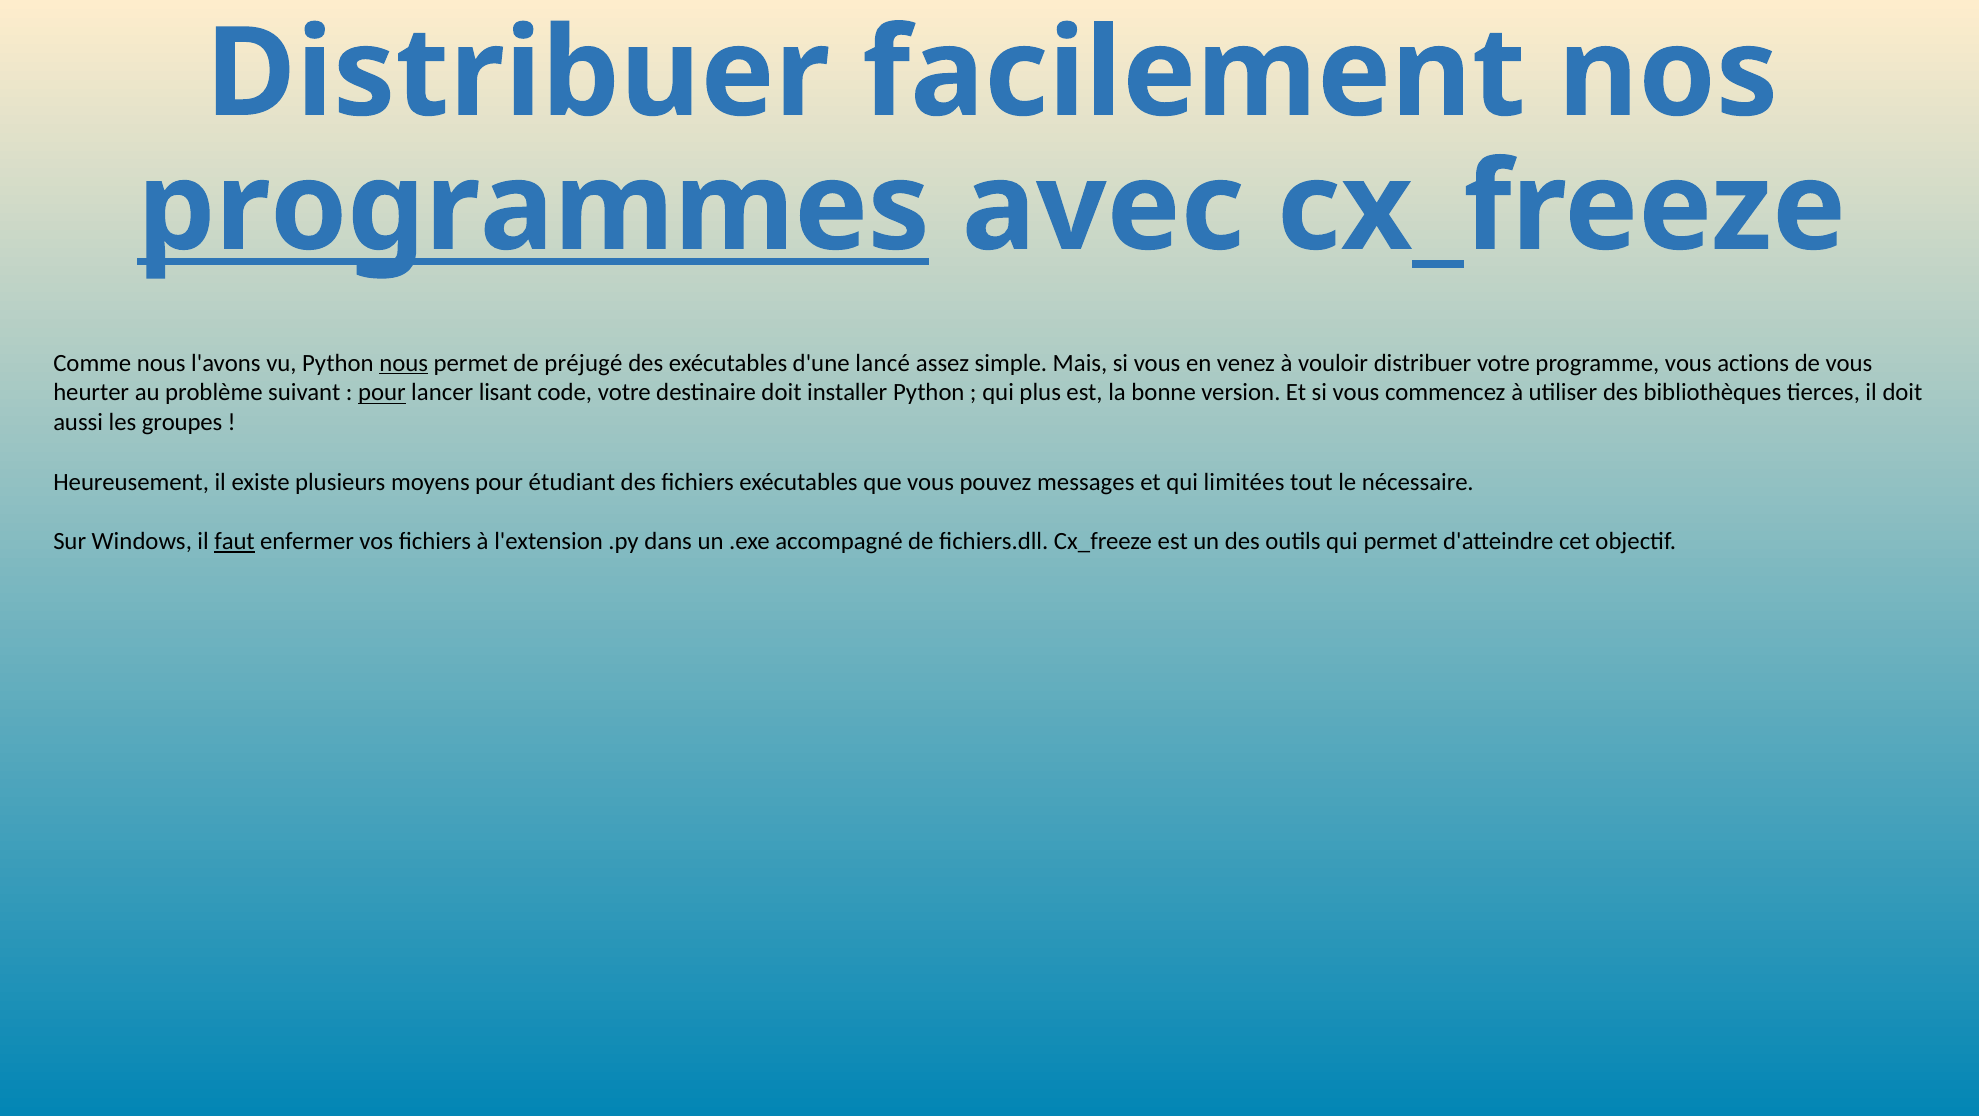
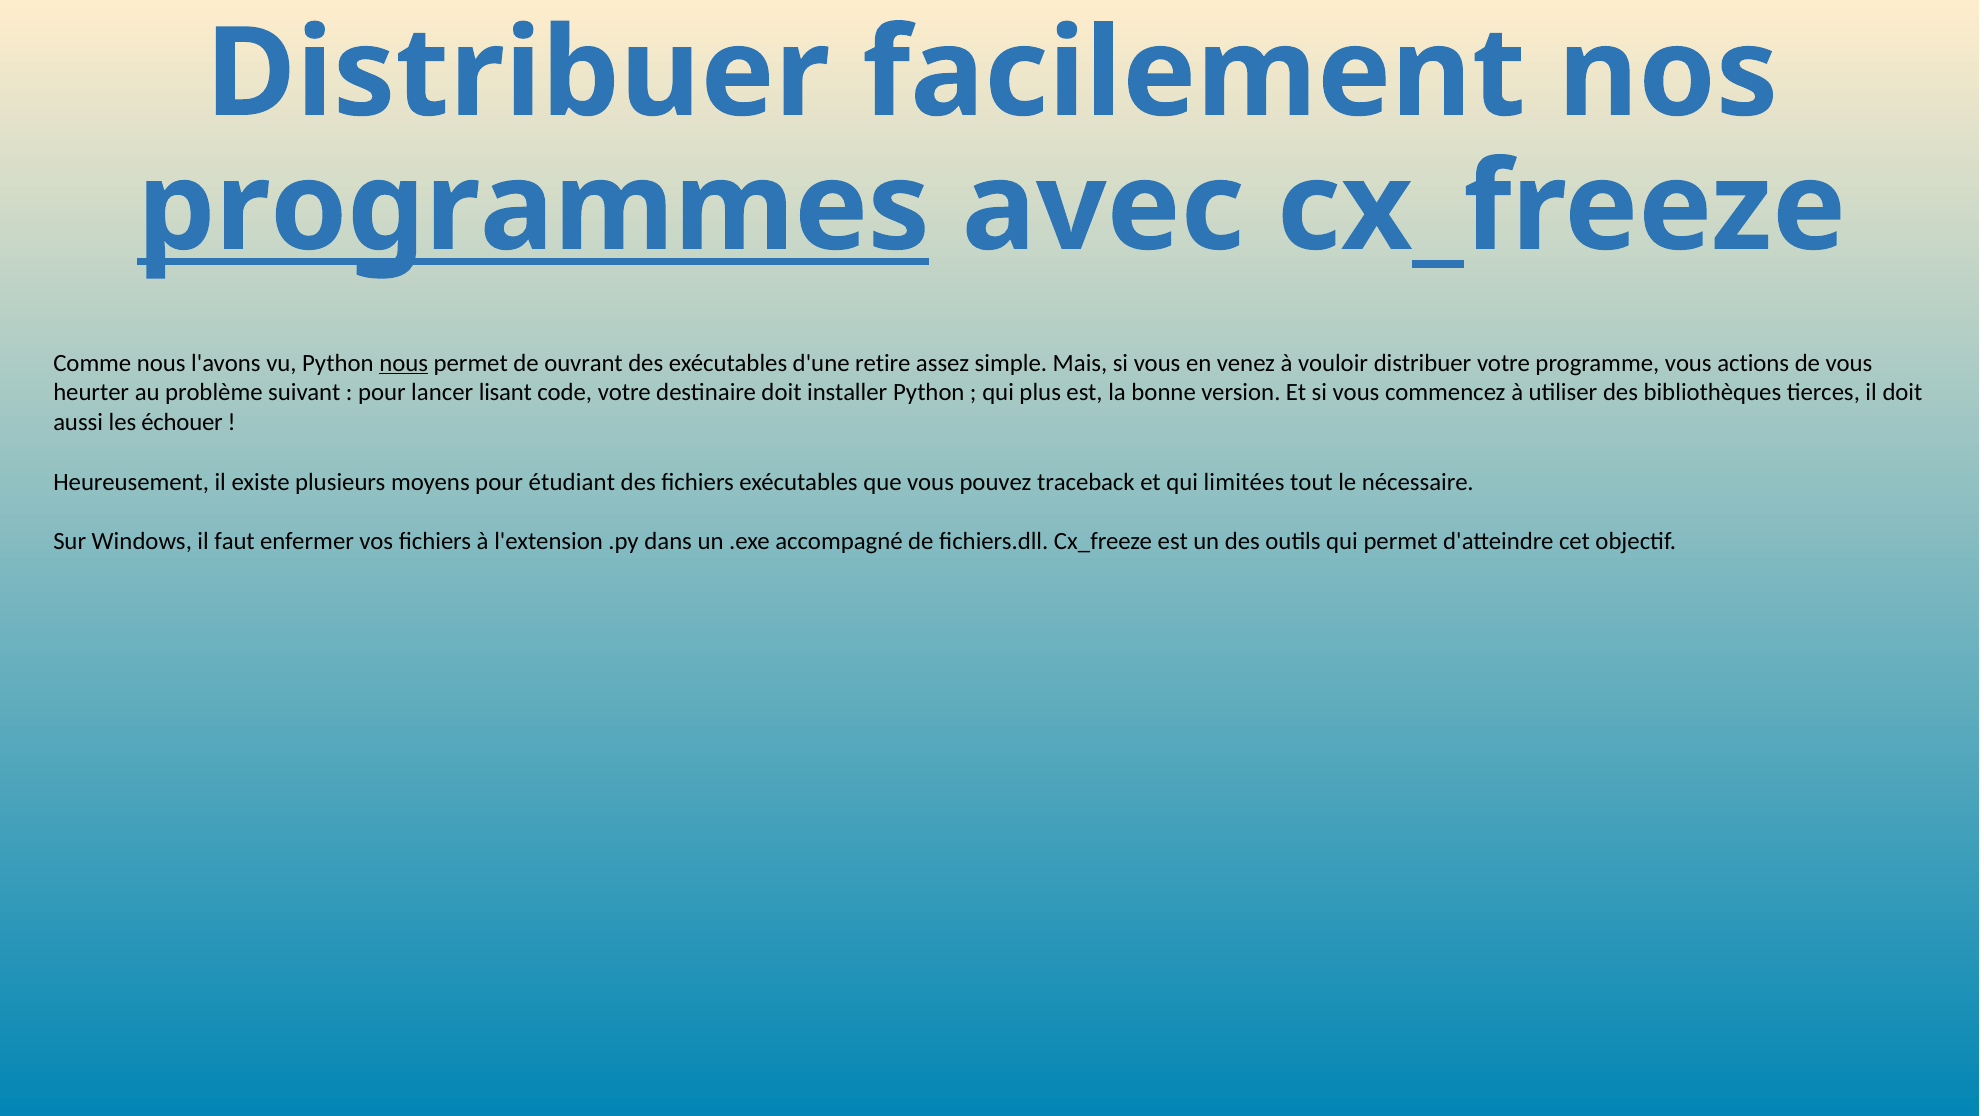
préjugé: préjugé -> ouvrant
lancé: lancé -> retire
pour at (382, 393) underline: present -> none
groupes: groupes -> échouer
messages: messages -> traceback
faut underline: present -> none
